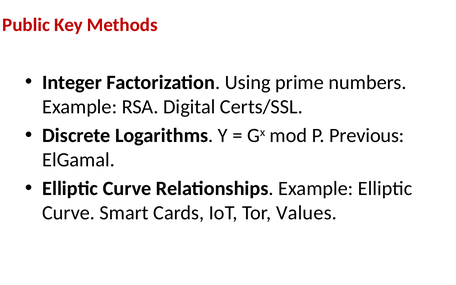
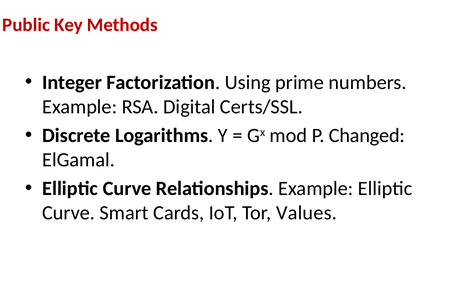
Previous: Previous -> Changed
